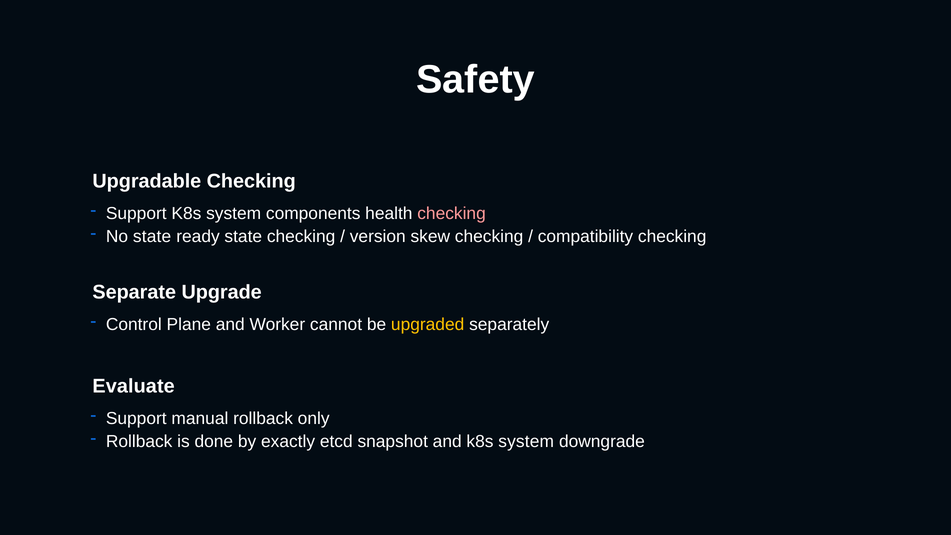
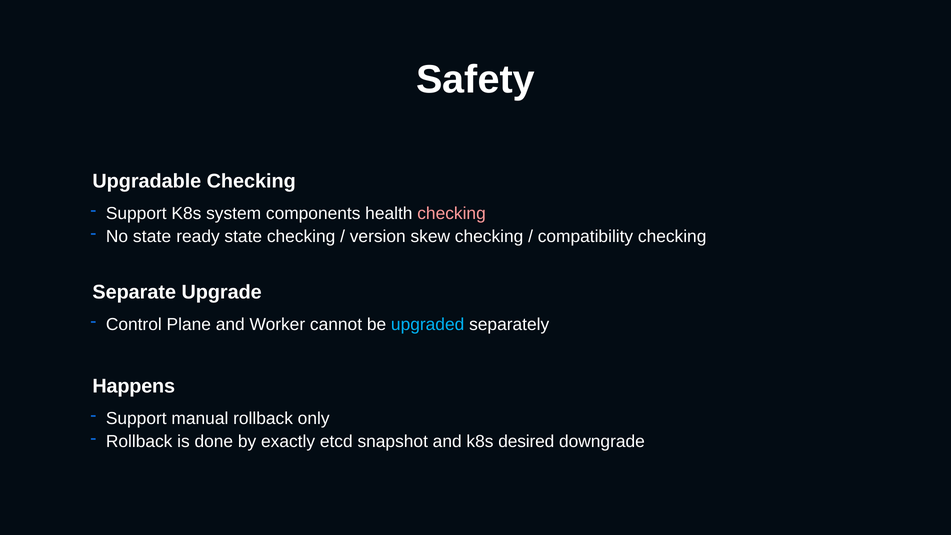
upgraded colour: yellow -> light blue
Evaluate: Evaluate -> Happens
and k8s system: system -> desired
